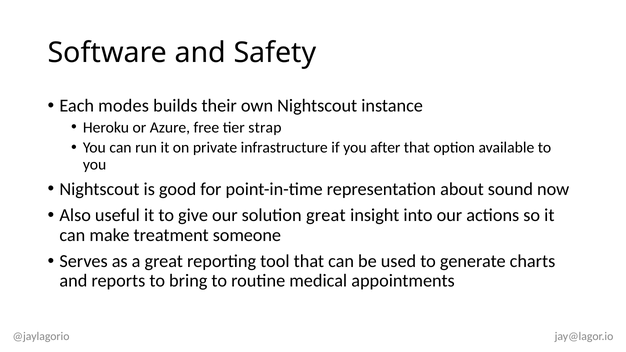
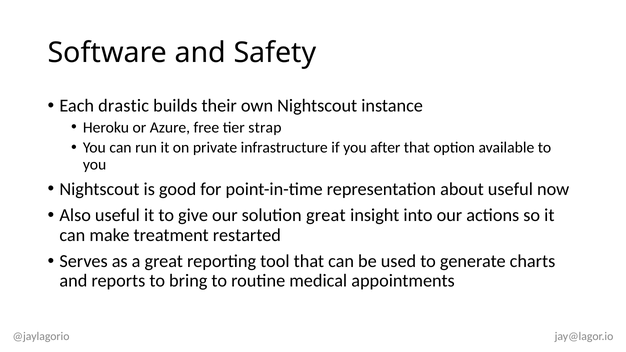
modes: modes -> drastic
about sound: sound -> useful
someone: someone -> restarted
